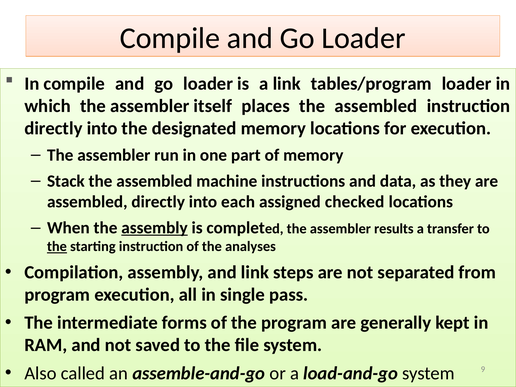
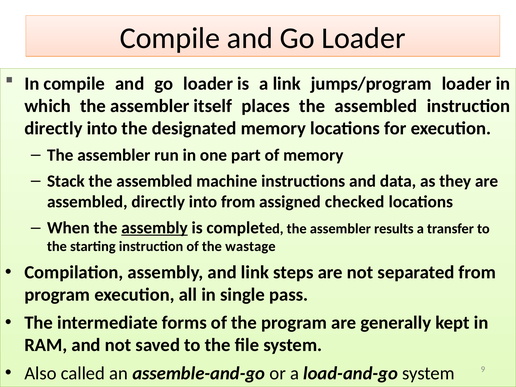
tables/program: tables/program -> jumps/program
into each: each -> from
the at (57, 247) underline: present -> none
analyses: analyses -> wastage
